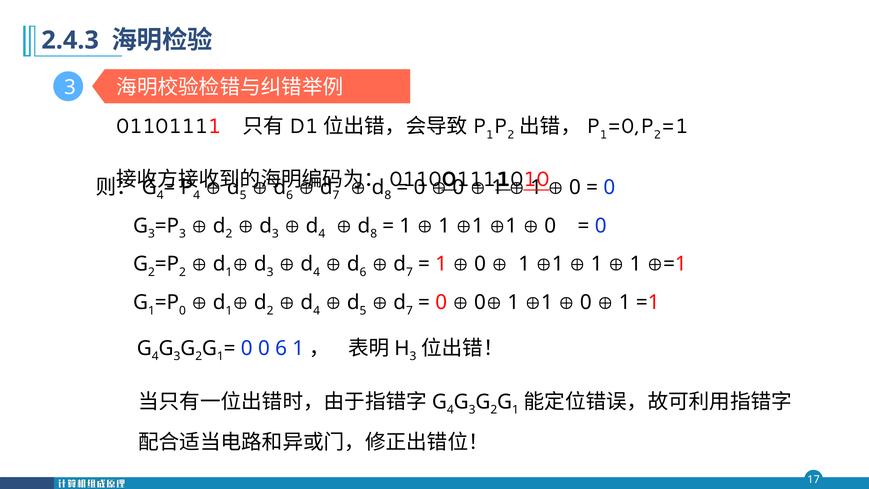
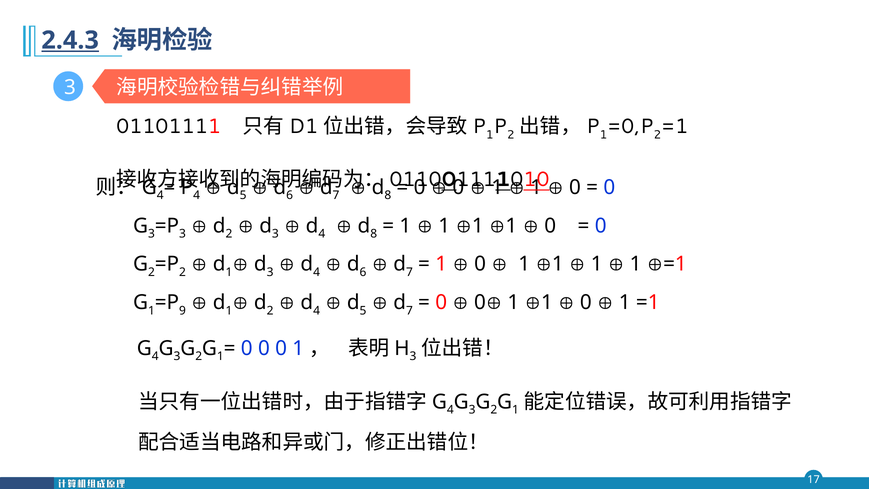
2.4.3 underline: none -> present
0 at (182, 311): 0 -> 9
0 0 6: 6 -> 0
